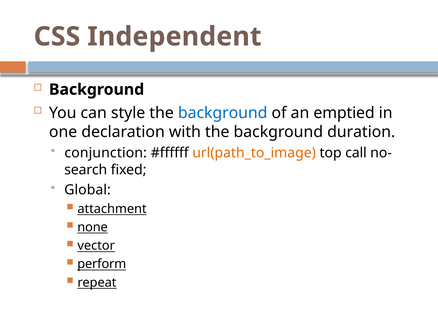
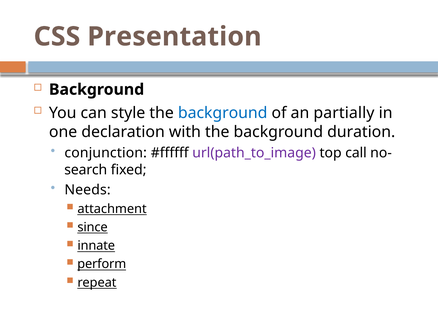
Independent: Independent -> Presentation
emptied: emptied -> partially
url(path_to_image colour: orange -> purple
Global: Global -> Needs
none: none -> since
vector: vector -> innate
